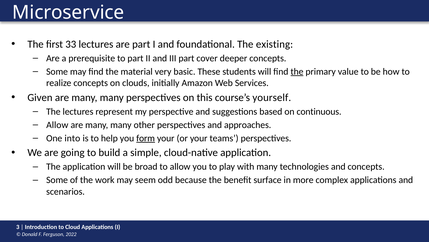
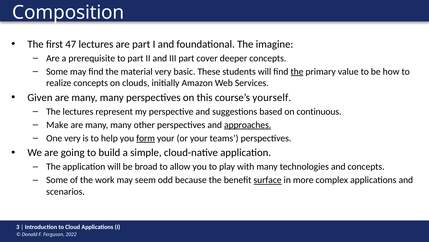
Microservice: Microservice -> Composition
33: 33 -> 47
existing: existing -> imagine
Allow at (57, 125): Allow -> Make
approaches underline: none -> present
One into: into -> very
surface underline: none -> present
